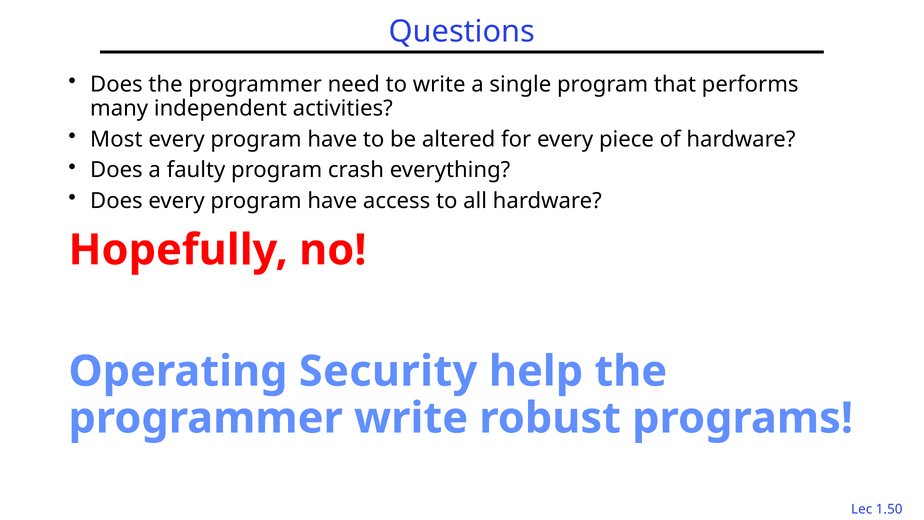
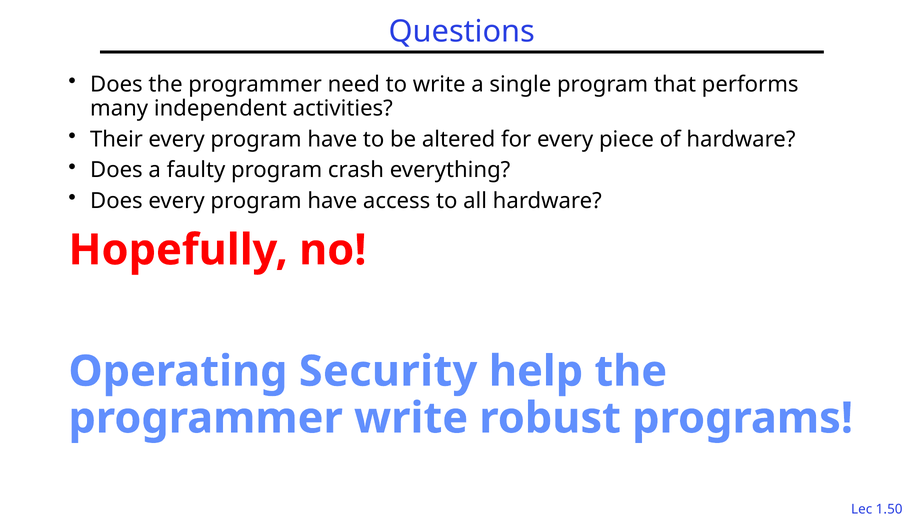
Most: Most -> Their
